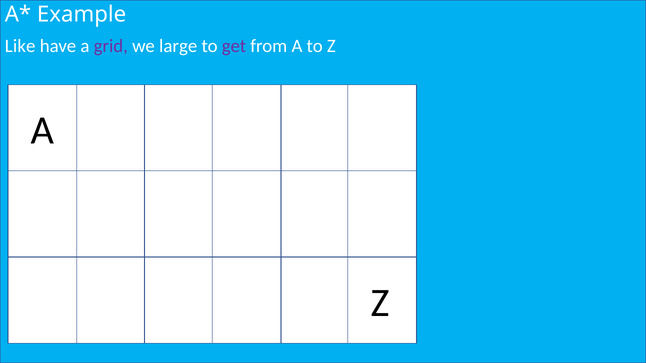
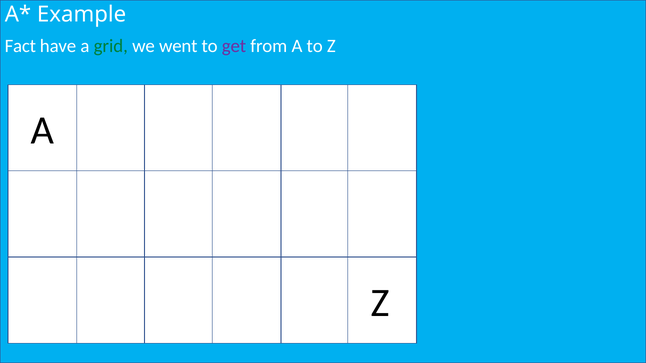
Like: Like -> Fact
grid colour: purple -> green
large: large -> went
